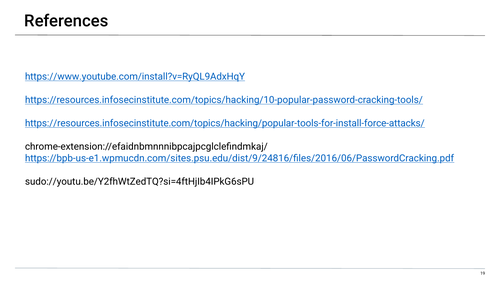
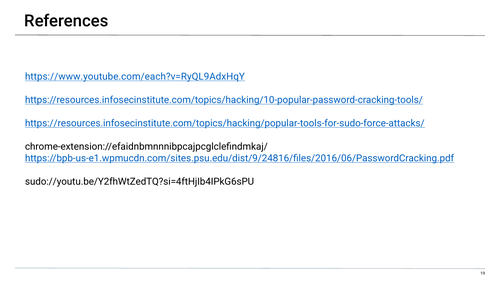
https://www.youtube.com/install?v=RyQL9AdxHqY: https://www.youtube.com/install?v=RyQL9AdxHqY -> https://www.youtube.com/each?v=RyQL9AdxHqY
https://resources.infosecinstitute.com/topics/hacking/popular-tools-for-install-force-attacks/: https://resources.infosecinstitute.com/topics/hacking/popular-tools-for-install-force-attacks/ -> https://resources.infosecinstitute.com/topics/hacking/popular-tools-for-sudo-force-attacks/
